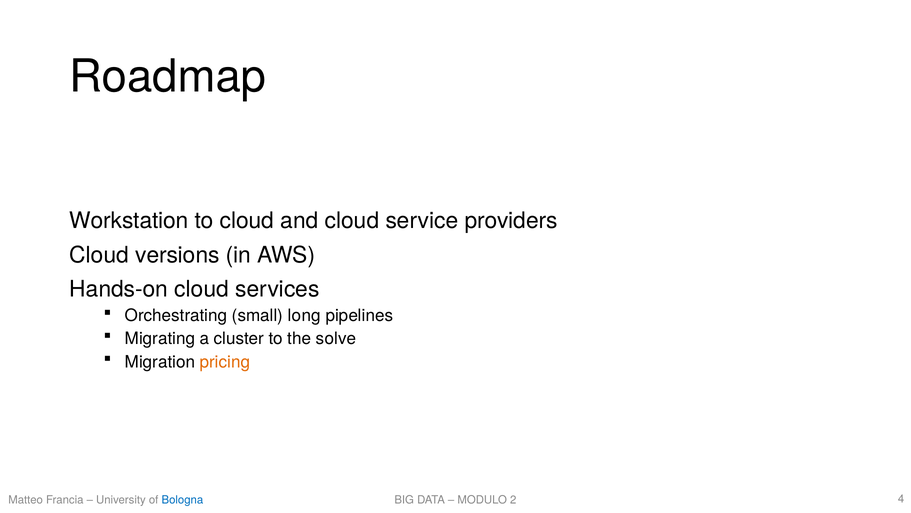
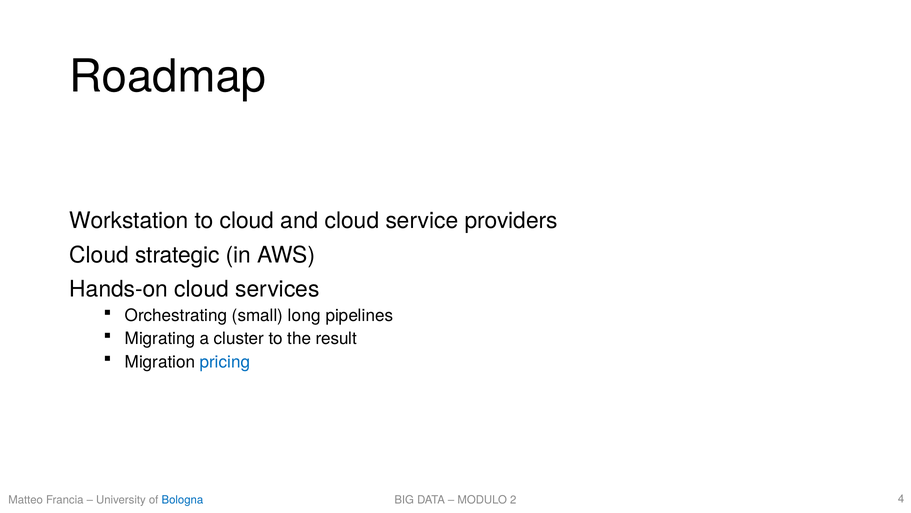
versions: versions -> strategic
solve: solve -> result
pricing colour: orange -> blue
